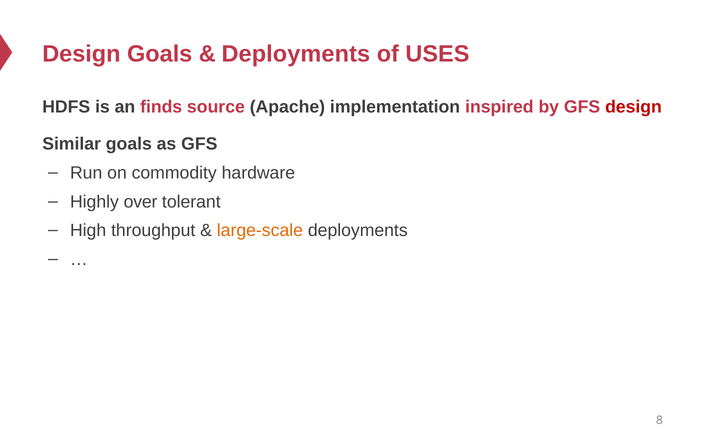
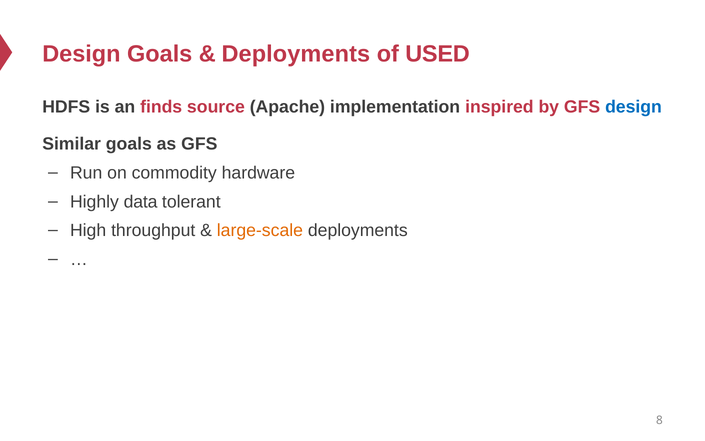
USES: USES -> USED
design at (633, 107) colour: red -> blue
over: over -> data
